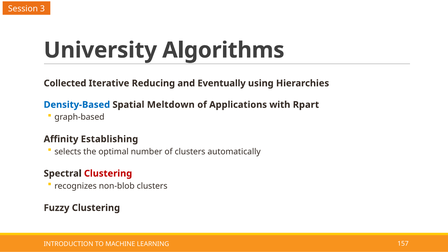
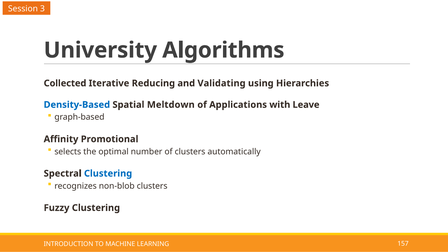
Eventually: Eventually -> Validating
Rpart: Rpart -> Leave
Establishing: Establishing -> Promotional
Clustering at (108, 173) colour: red -> blue
